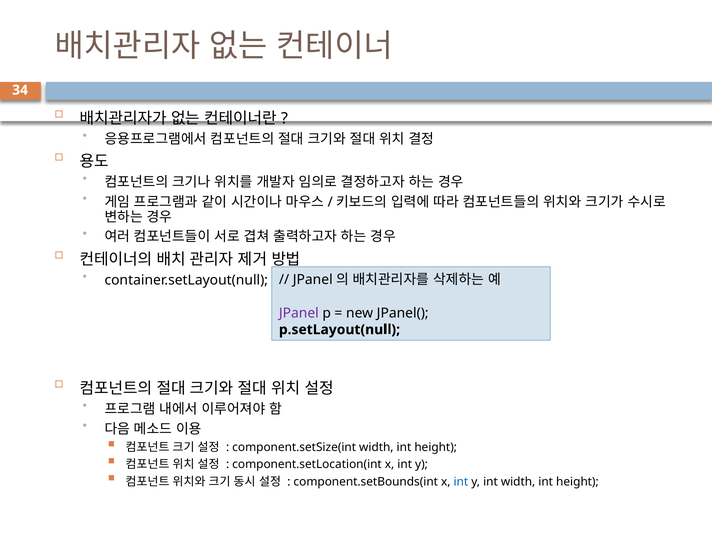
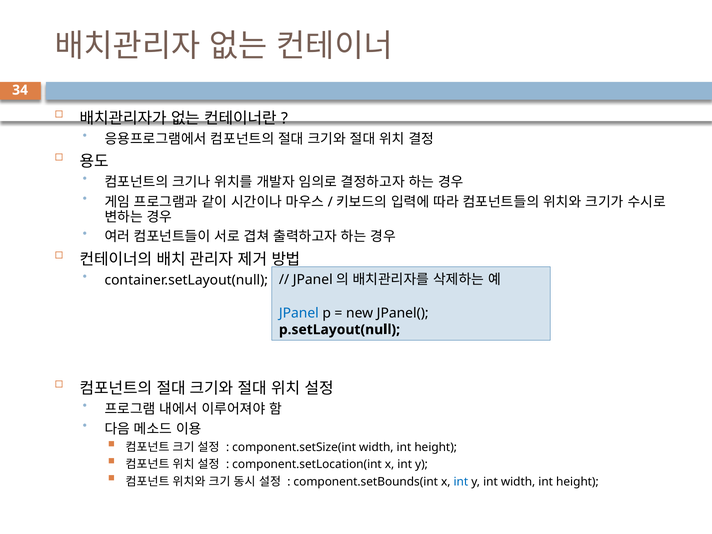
JPanel colour: purple -> blue
